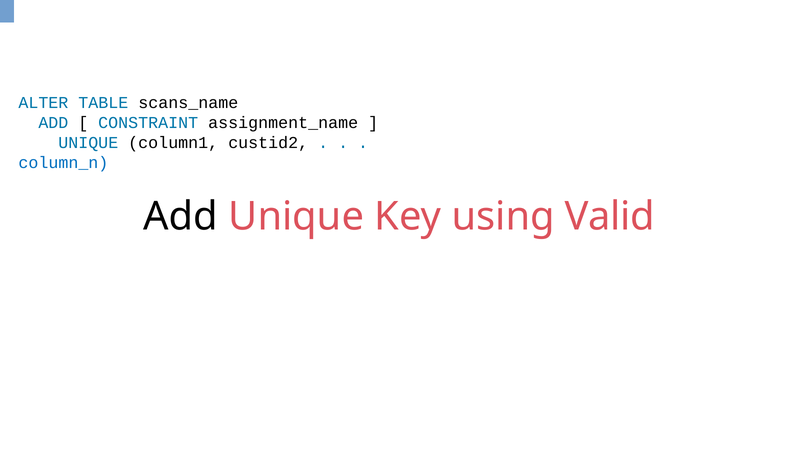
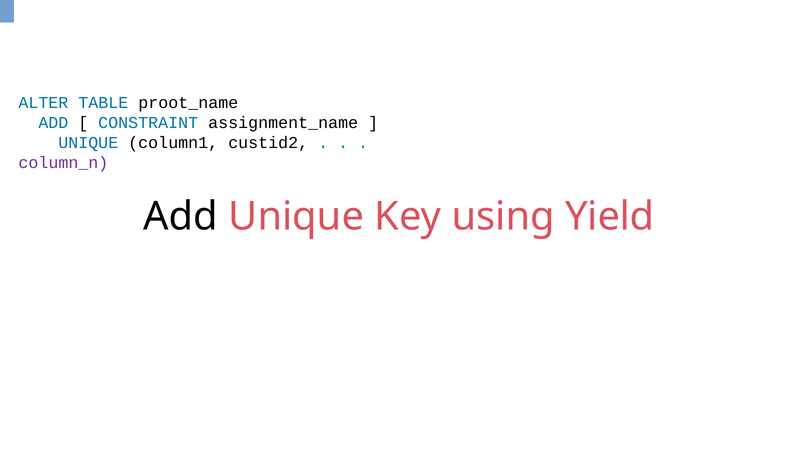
scans_name: scans_name -> proot_name
column_n colour: blue -> purple
Valid: Valid -> Yield
